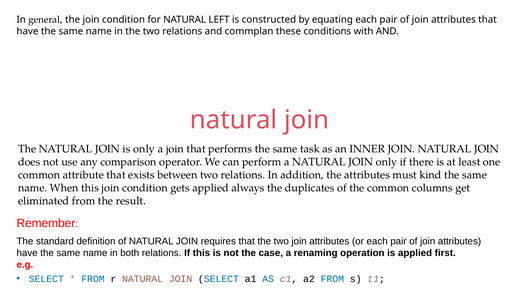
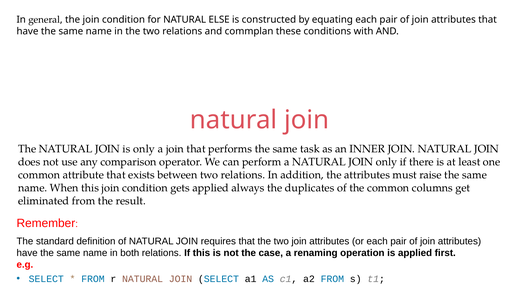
LEFT: LEFT -> ELSE
kind: kind -> raise
